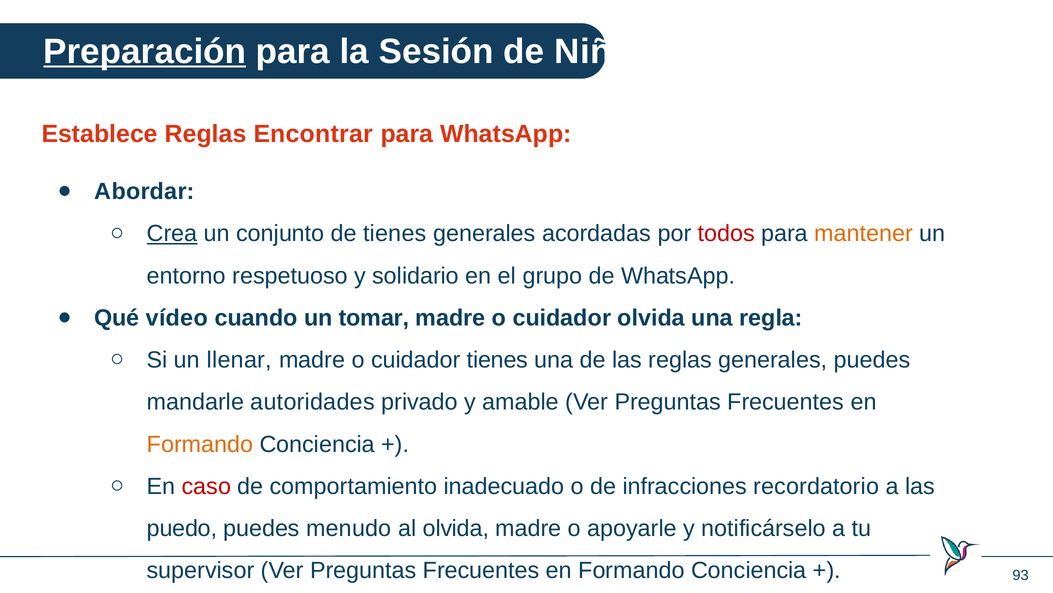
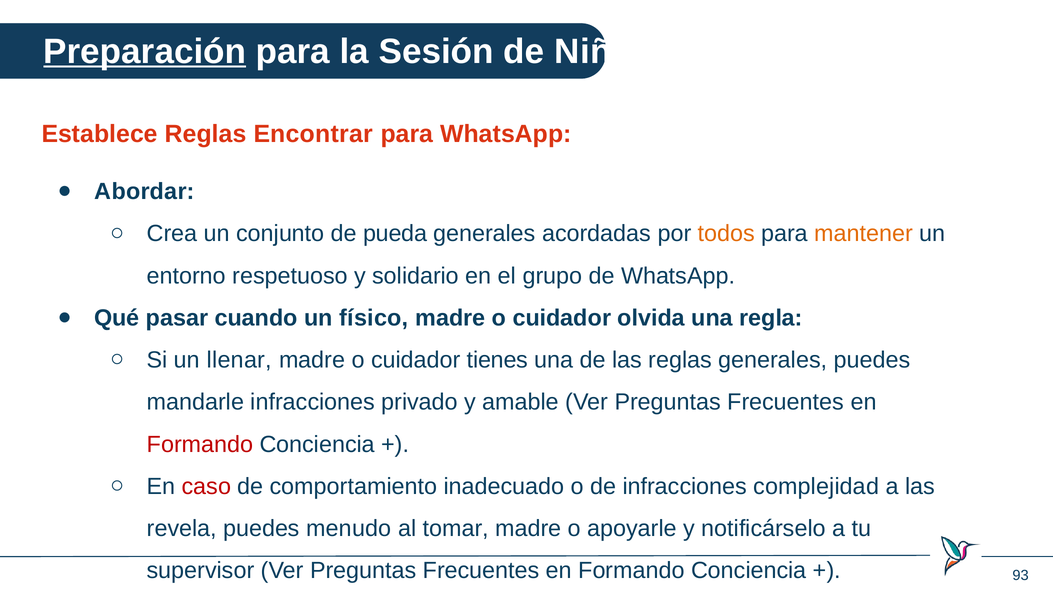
Crea underline: present -> none
de tienes: tienes -> pueda
todos colour: red -> orange
vídeo: vídeo -> pasar
tomar: tomar -> físico
mandarle autoridades: autoridades -> infracciones
Formando at (200, 444) colour: orange -> red
recordatorio: recordatorio -> complejidad
puedo: puedo -> revela
al olvida: olvida -> tomar
